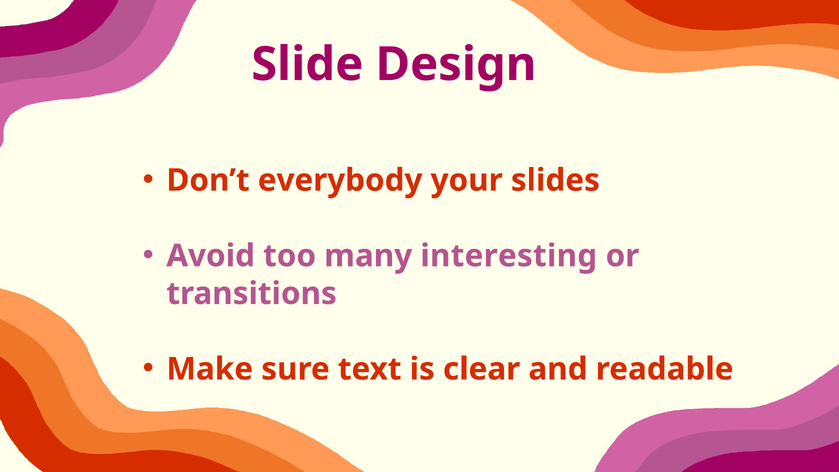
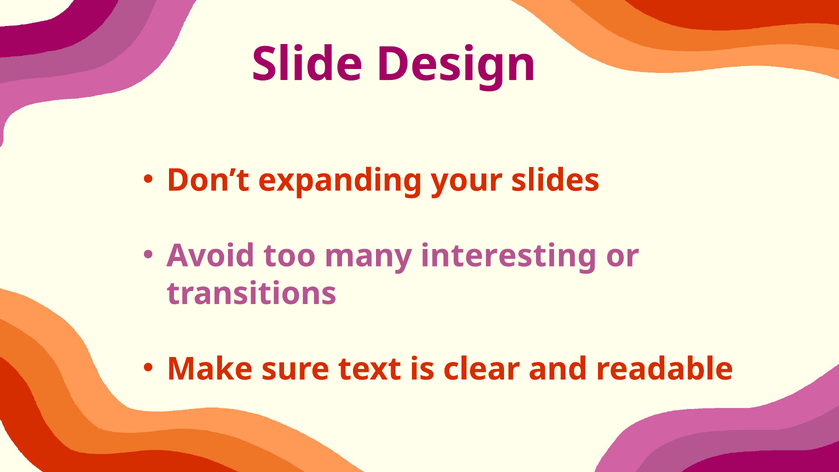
everybody: everybody -> expanding
